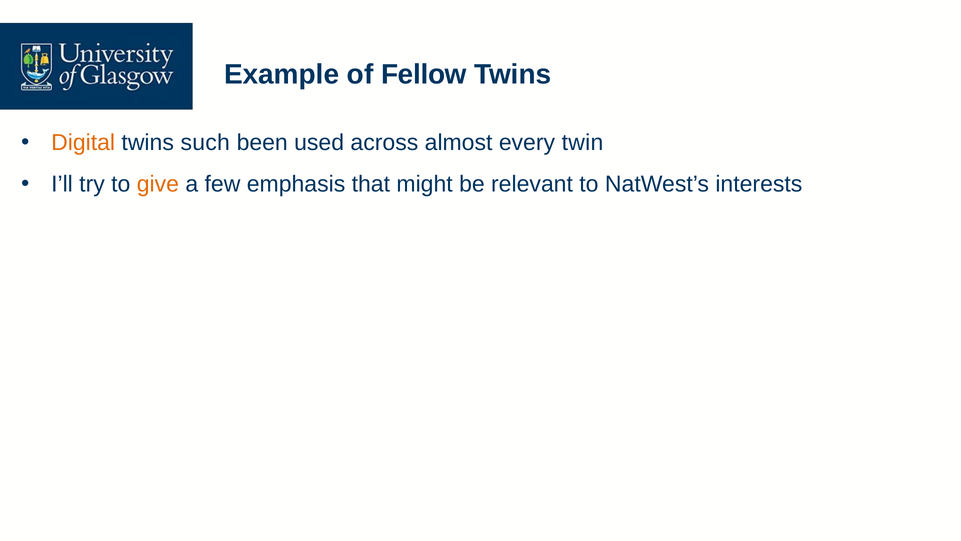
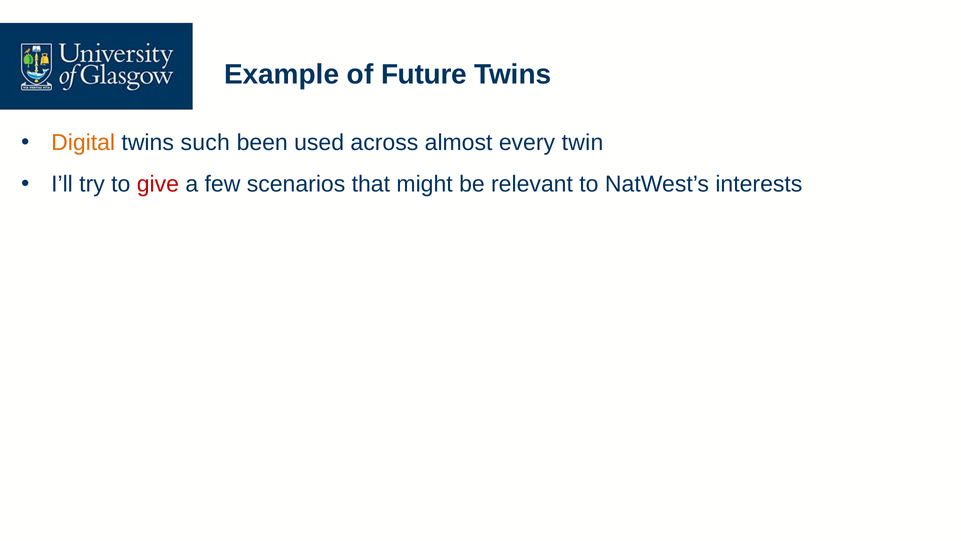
Fellow: Fellow -> Future
give colour: orange -> red
emphasis: emphasis -> scenarios
